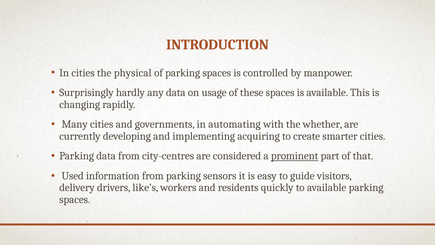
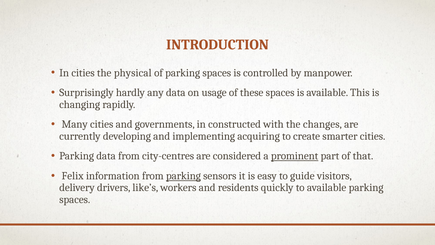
automating: automating -> constructed
whether: whether -> changes
Used: Used -> Felix
parking at (183, 176) underline: none -> present
